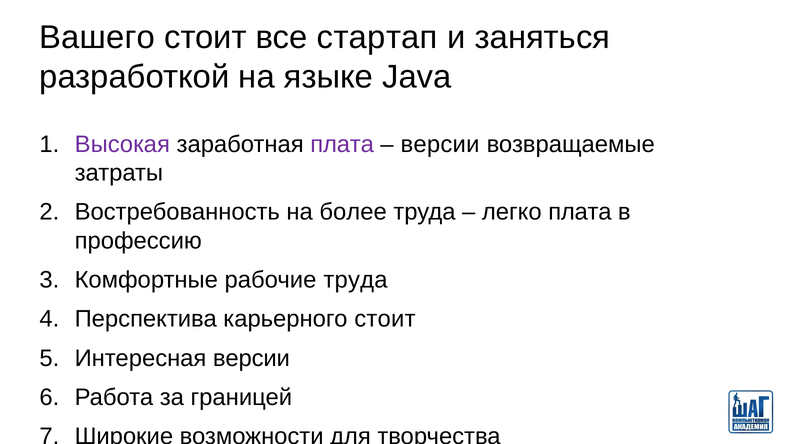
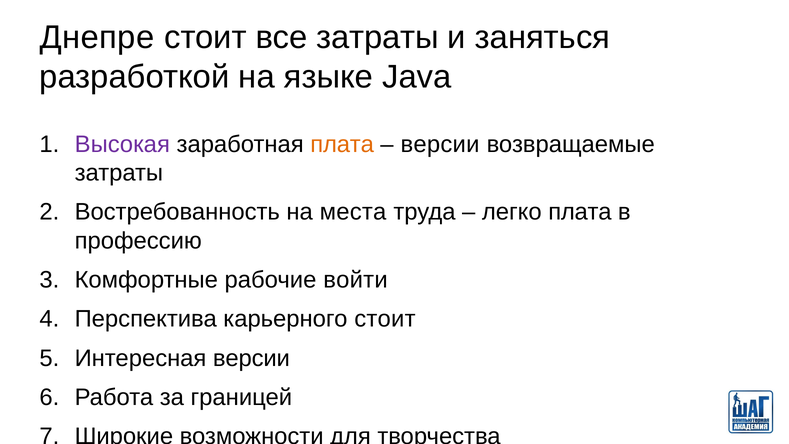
Вашего: Вашего -> Днепре
все стартап: стартап -> затраты
плата at (342, 144) colour: purple -> orange
более: более -> места
рабочие труда: труда -> войти
